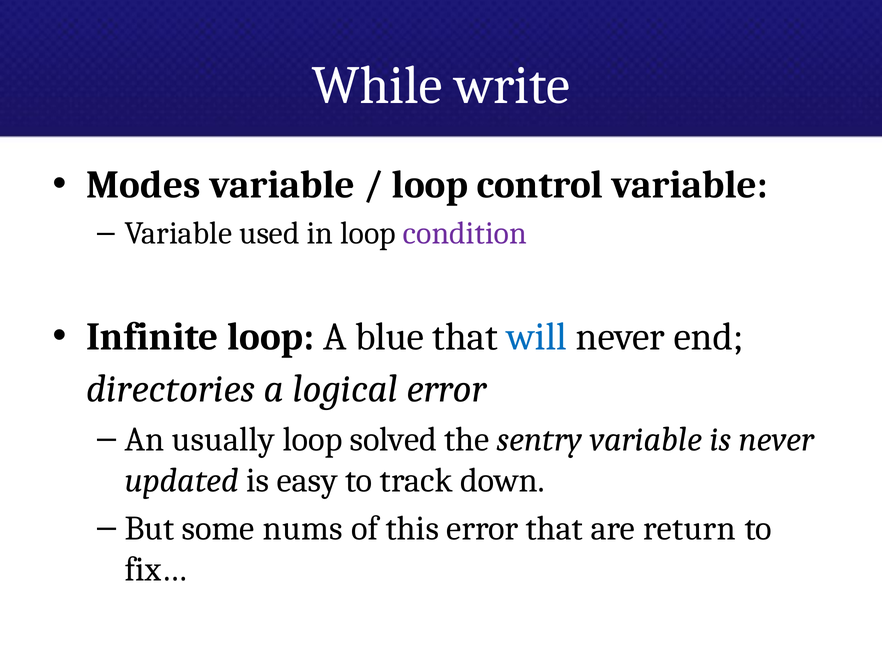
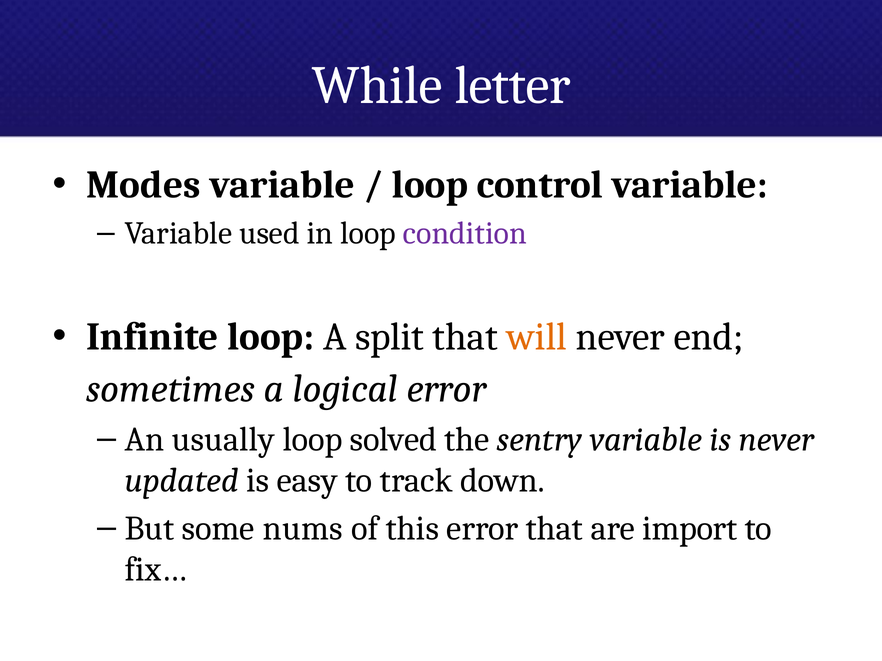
write: write -> letter
blue: blue -> split
will colour: blue -> orange
directories: directories -> sometimes
return: return -> import
